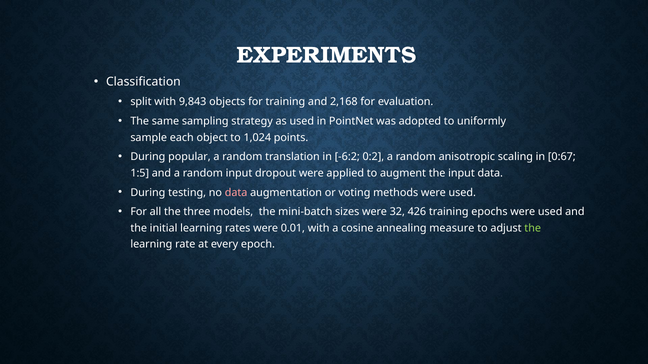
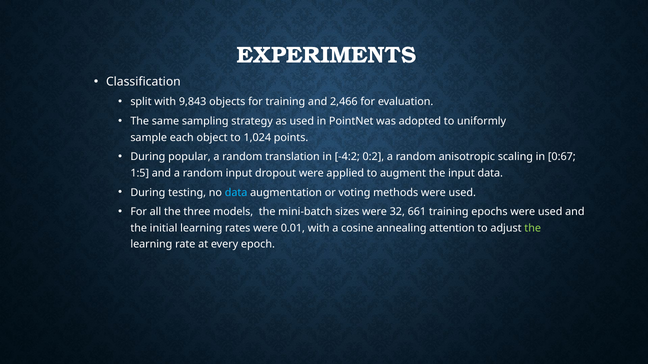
2,168: 2,168 -> 2,466
-6:2: -6:2 -> -4:2
data at (236, 193) colour: pink -> light blue
426: 426 -> 661
measure: measure -> attention
